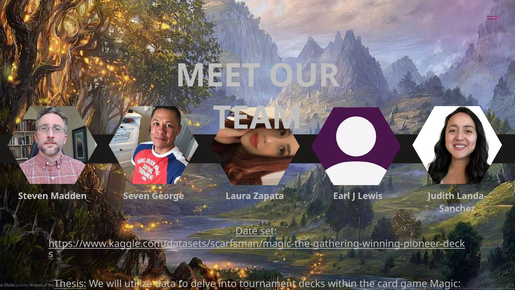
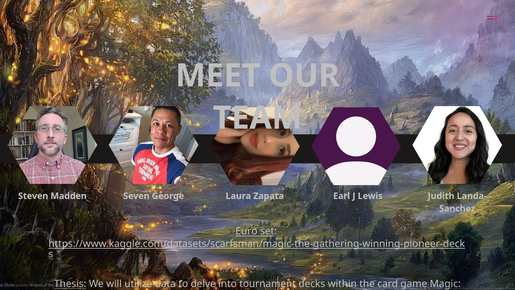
Date: Date -> Euro
